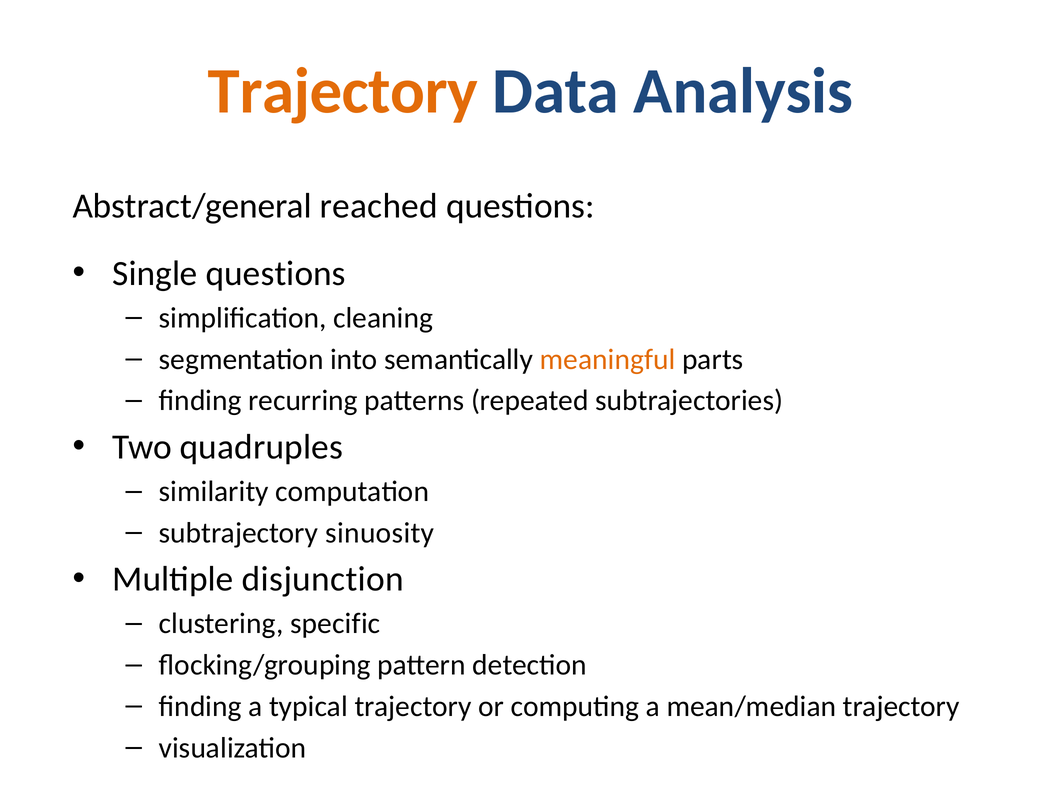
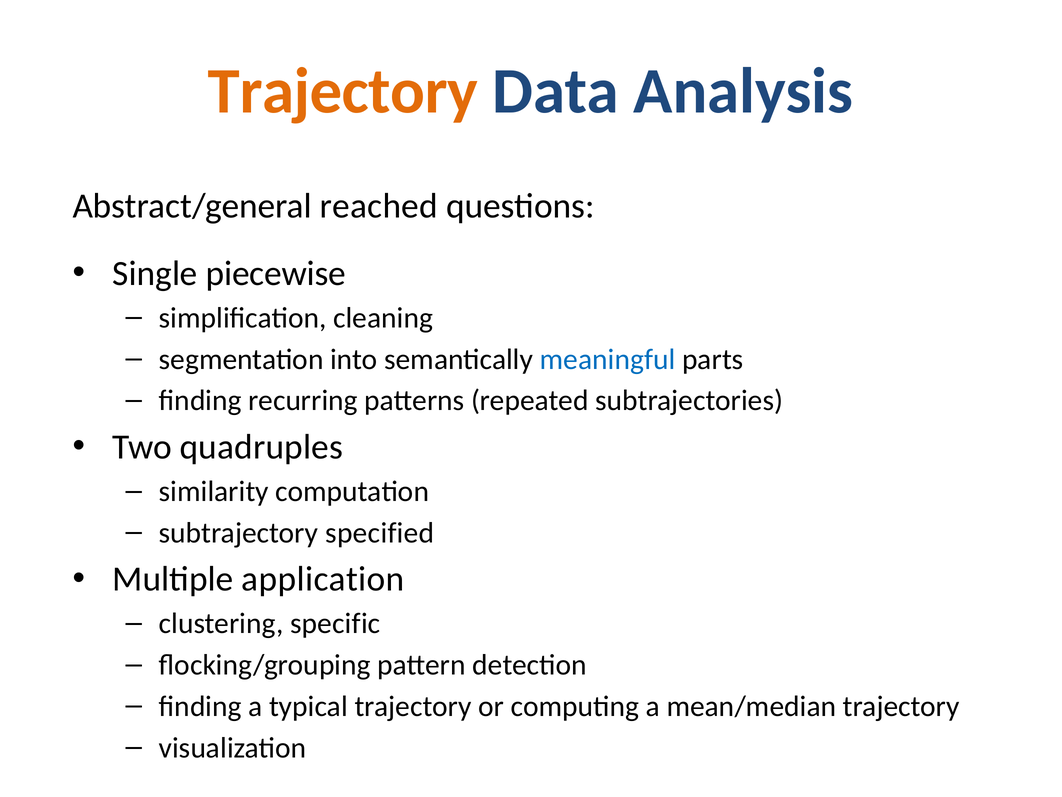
Single questions: questions -> piecewise
meaningful colour: orange -> blue
sinuosity: sinuosity -> specified
disjunction: disjunction -> application
